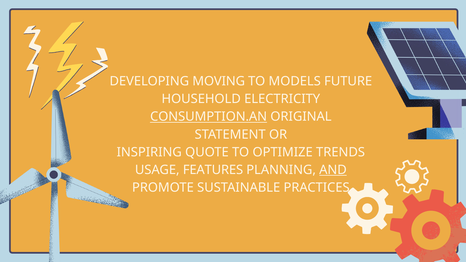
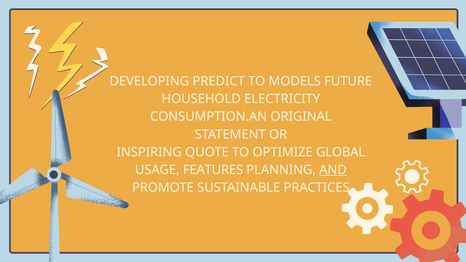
MOVING: MOVING -> PREDICT
CONSUMPTION.AN underline: present -> none
TRENDS: TRENDS -> GLOBAL
